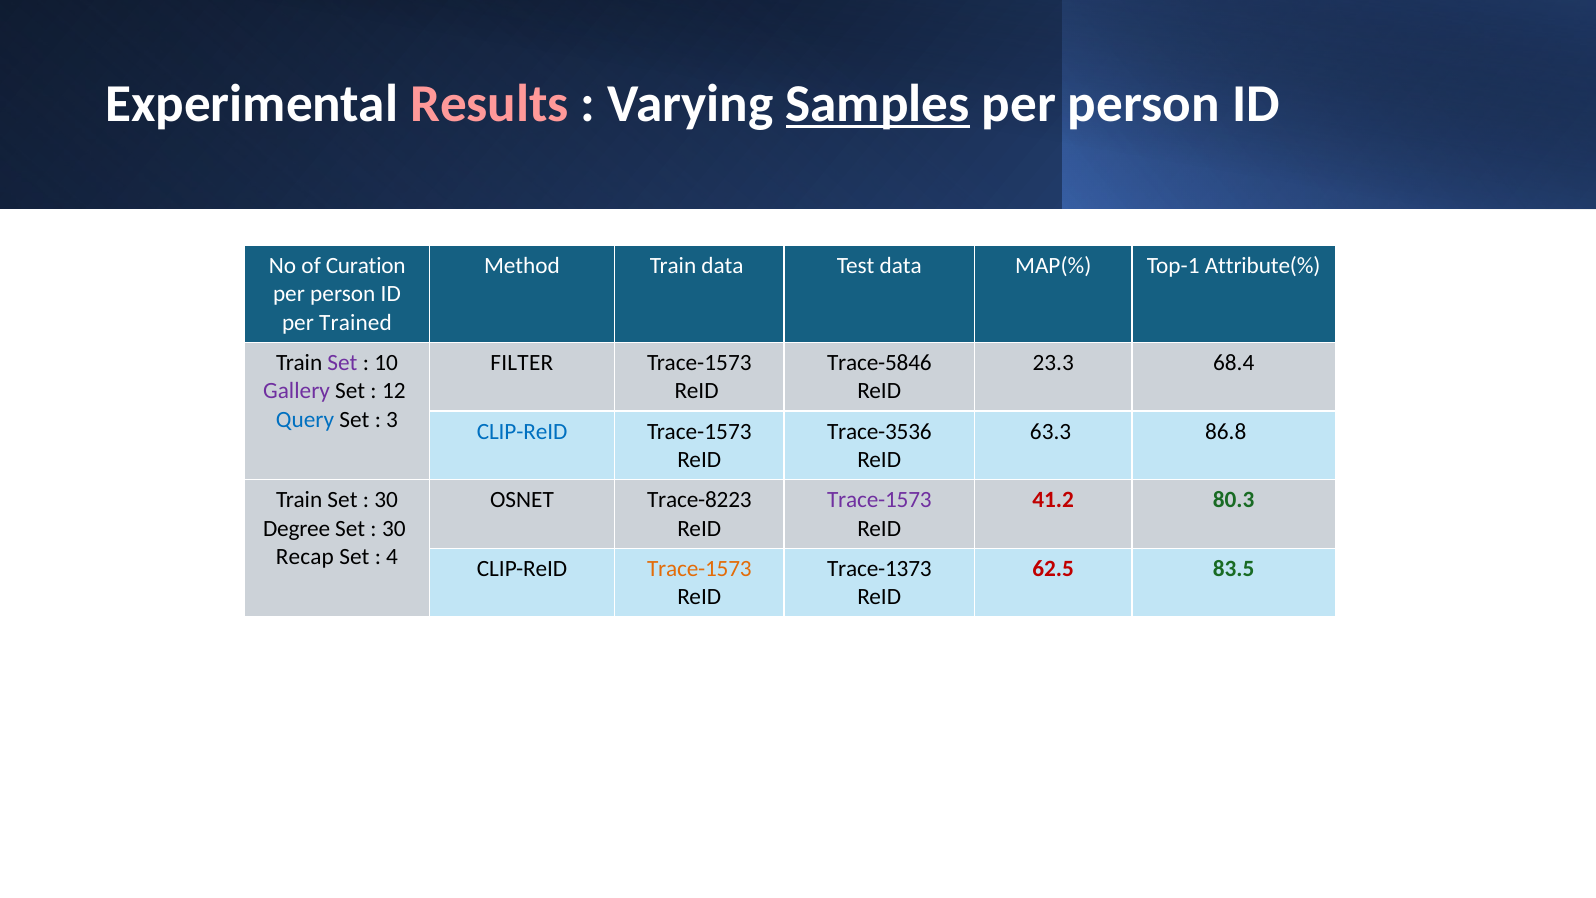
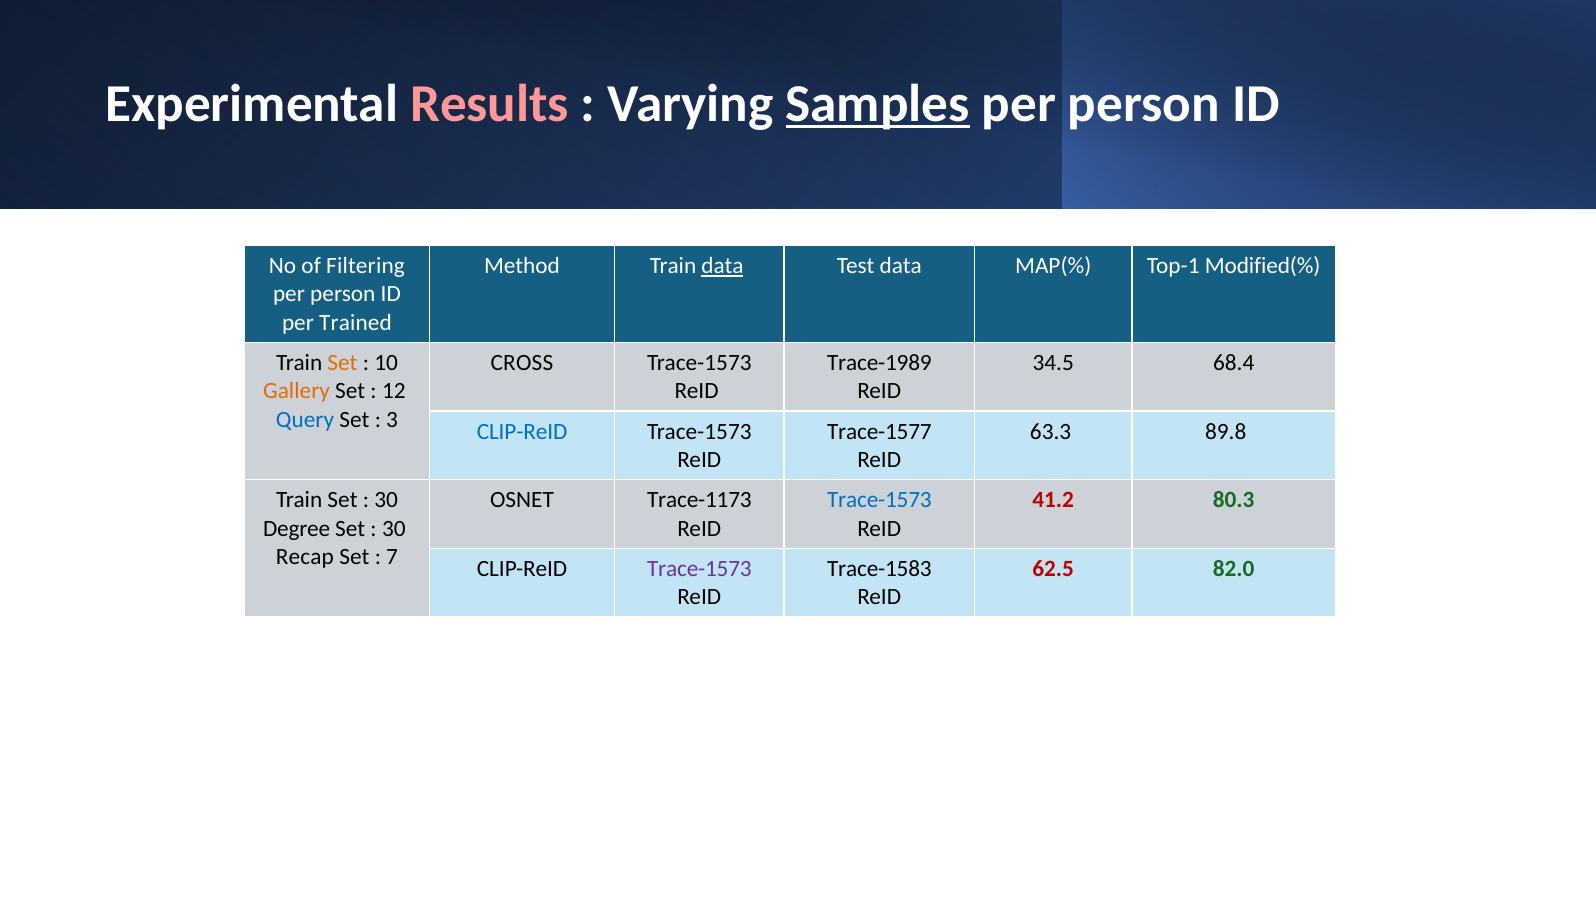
Curation: Curation -> Filtering
data at (722, 266) underline: none -> present
Attribute(%: Attribute(% -> Modified(%
Set at (342, 363) colour: purple -> orange
FILTER: FILTER -> CROSS
Trace-5846: Trace-5846 -> Trace-1989
23.3: 23.3 -> 34.5
Gallery colour: purple -> orange
Trace-3536: Trace-3536 -> Trace-1577
86.8: 86.8 -> 89.8
Trace-8223: Trace-8223 -> Trace-1173
Trace-1573 at (879, 500) colour: purple -> blue
4: 4 -> 7
Trace-1573 at (699, 569) colour: orange -> purple
Trace-1373: Trace-1373 -> Trace-1583
83.5: 83.5 -> 82.0
